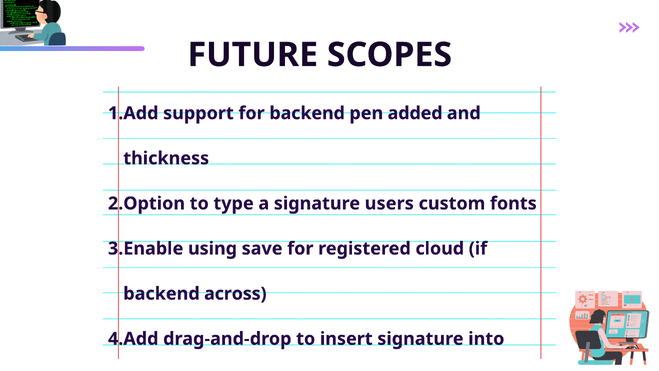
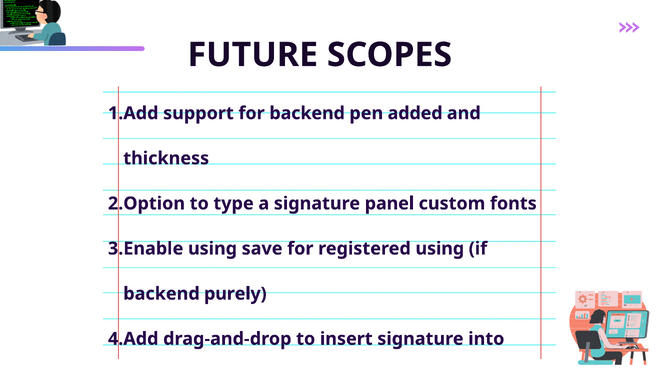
users: users -> panel
registered cloud: cloud -> using
across: across -> purely
